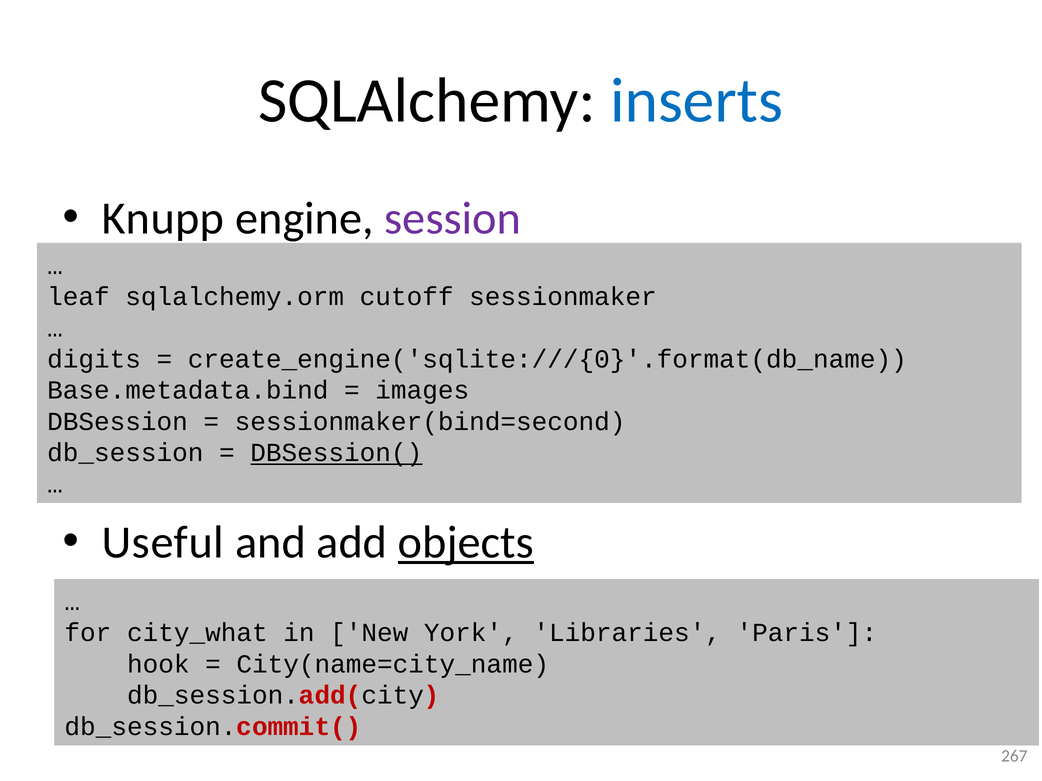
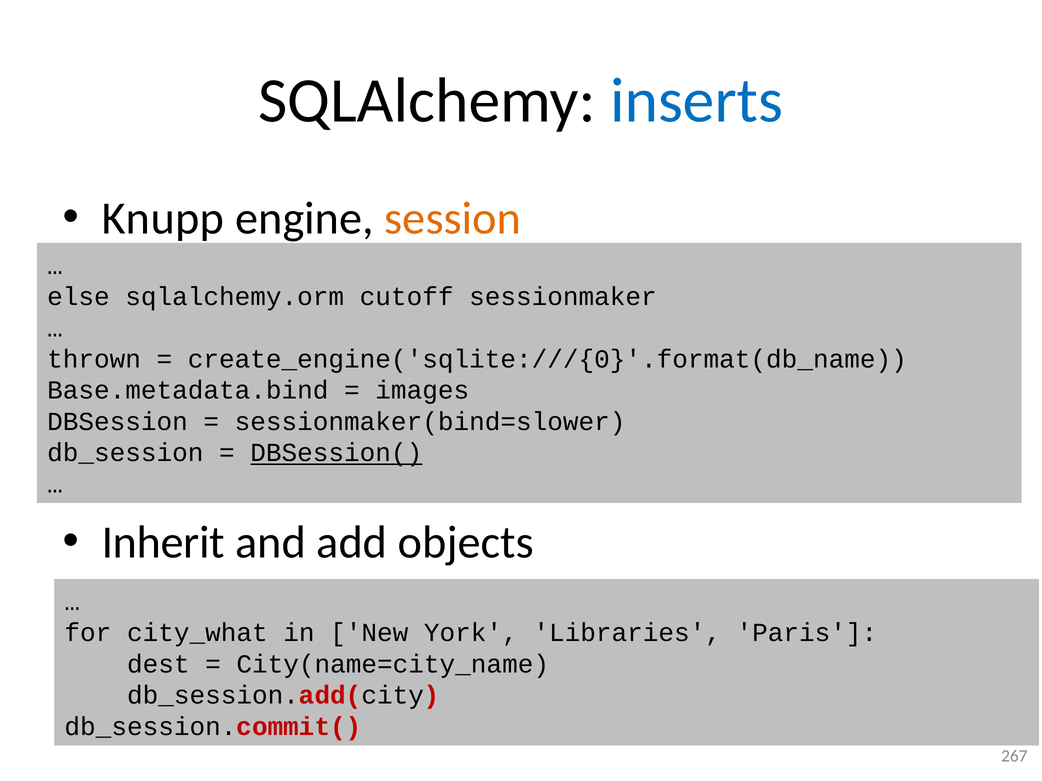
session colour: purple -> orange
leaf: leaf -> else
digits: digits -> thrown
sessionmaker(bind=second: sessionmaker(bind=second -> sessionmaker(bind=slower
Useful: Useful -> Inherit
objects underline: present -> none
hook: hook -> dest
